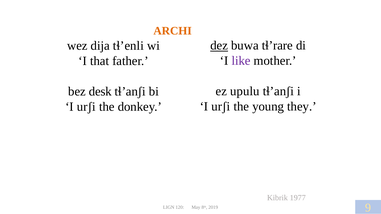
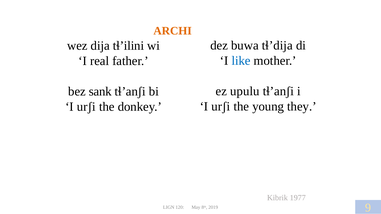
dez underline: present -> none
tɬ’rare: tɬ’rare -> tɬ’dija
tɬ’enli: tɬ’enli -> tɬ’ilini
like colour: purple -> blue
that: that -> real
desk: desk -> sank
